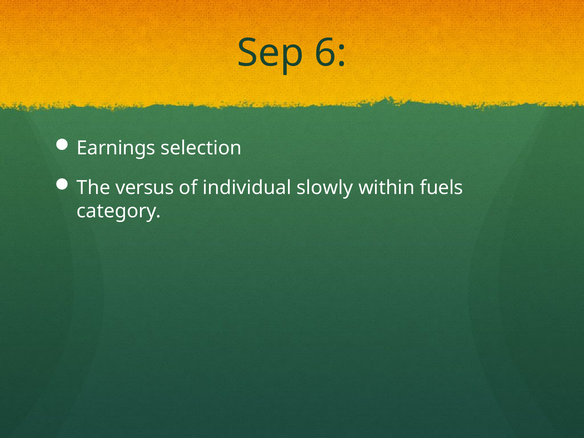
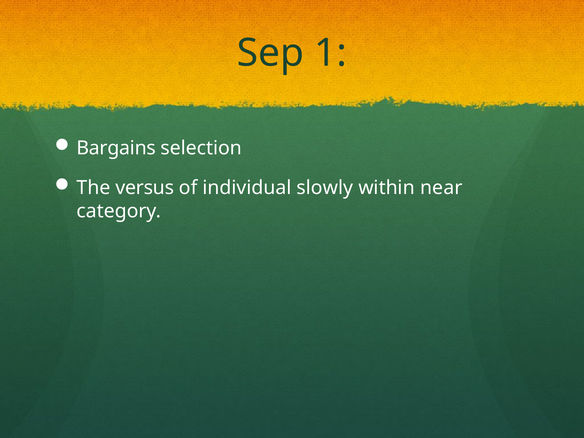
6: 6 -> 1
Earnings: Earnings -> Bargains
fuels: fuels -> near
